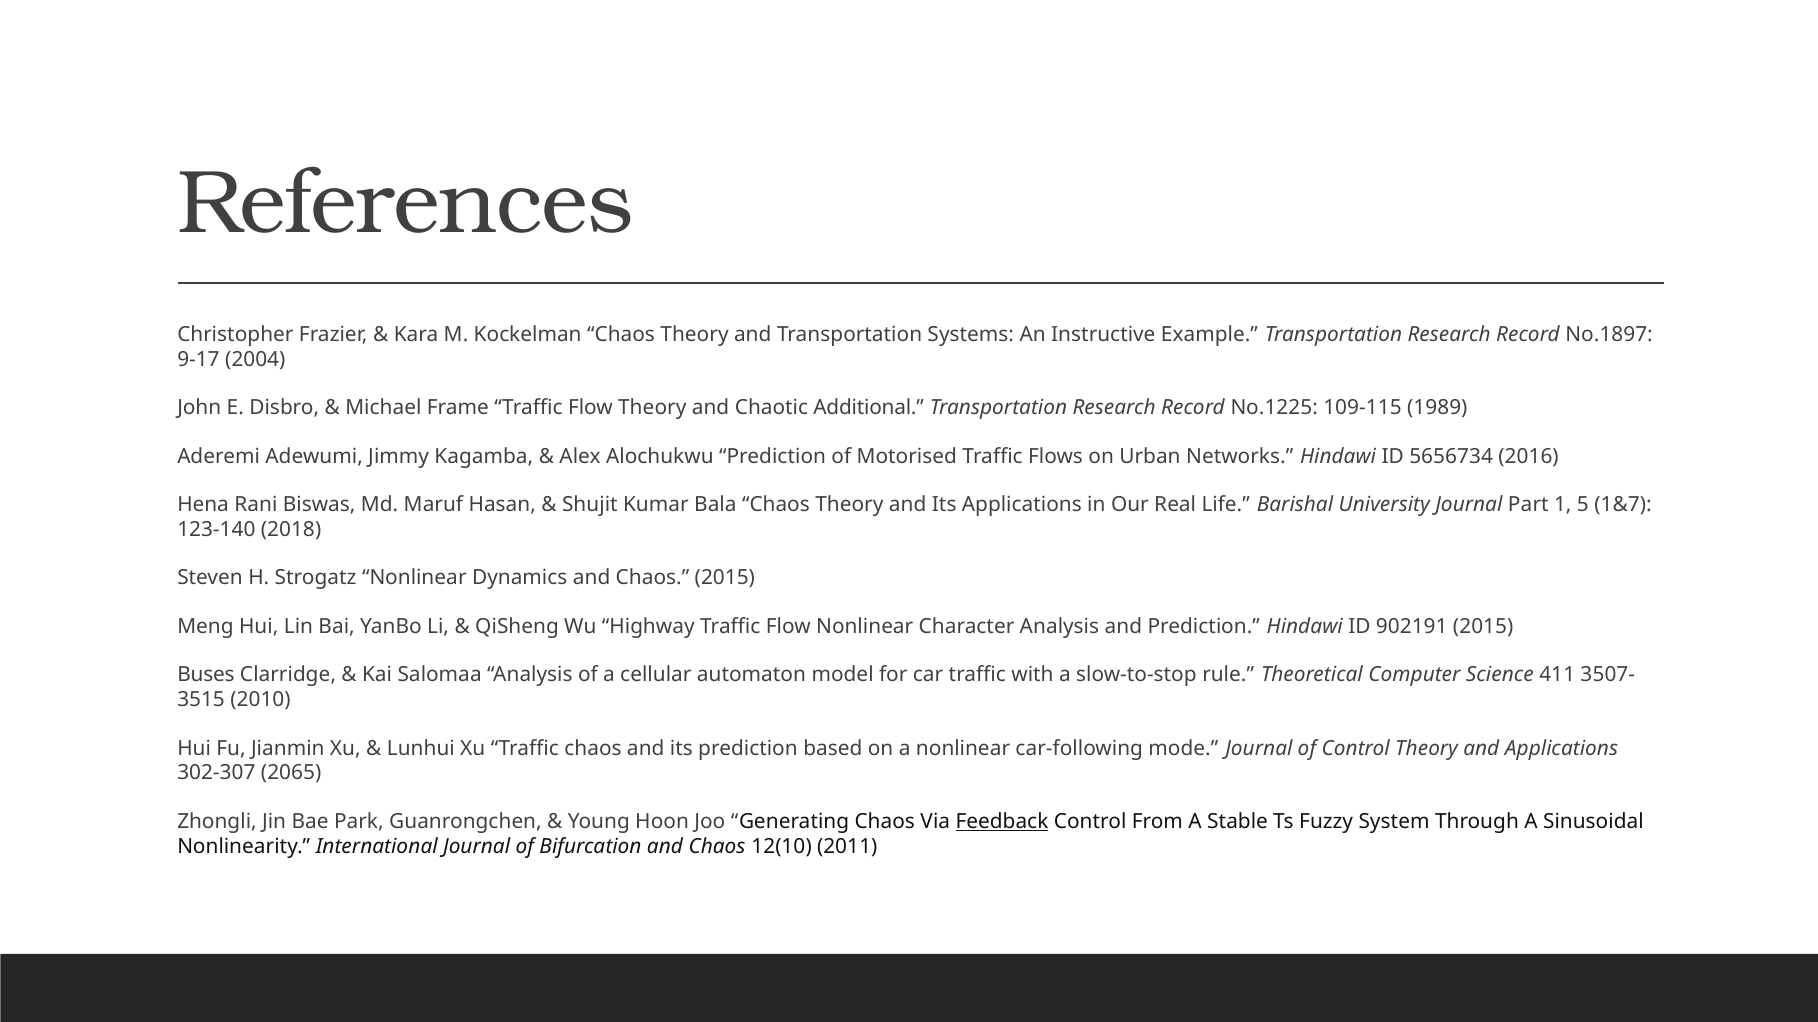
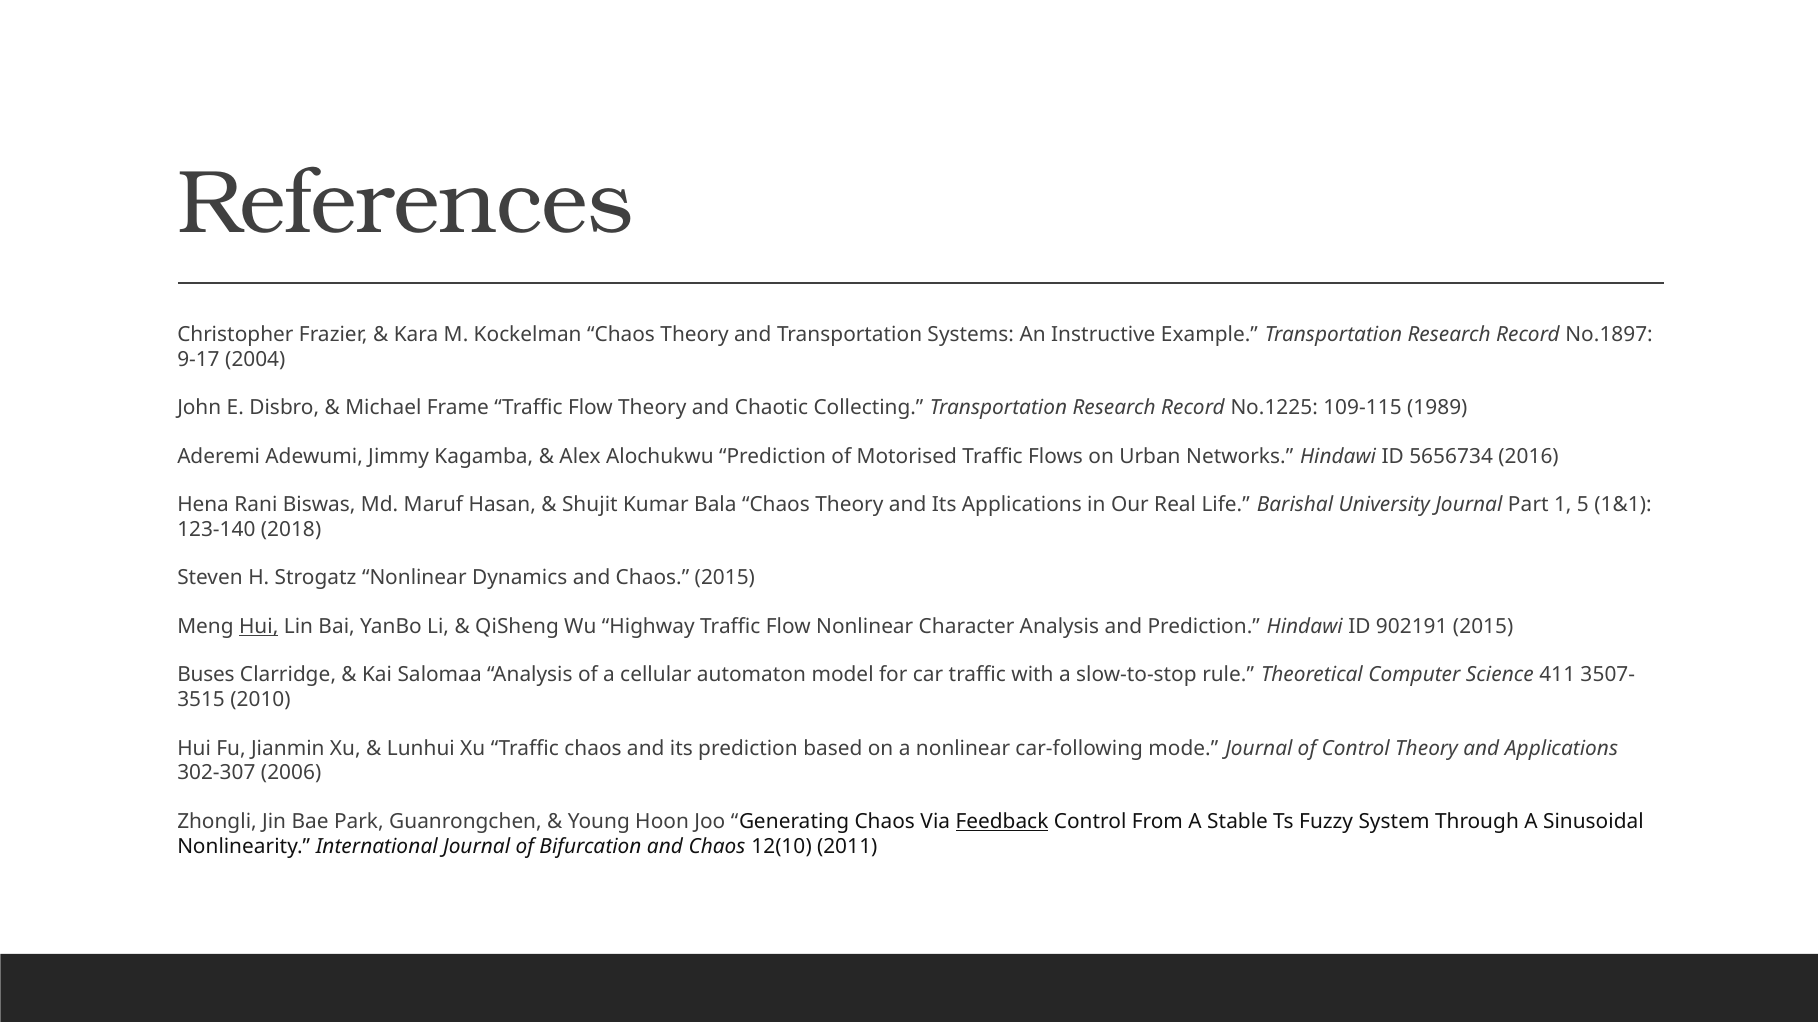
Additional: Additional -> Collecting
1&7: 1&7 -> 1&1
Hui at (259, 627) underline: none -> present
2065: 2065 -> 2006
